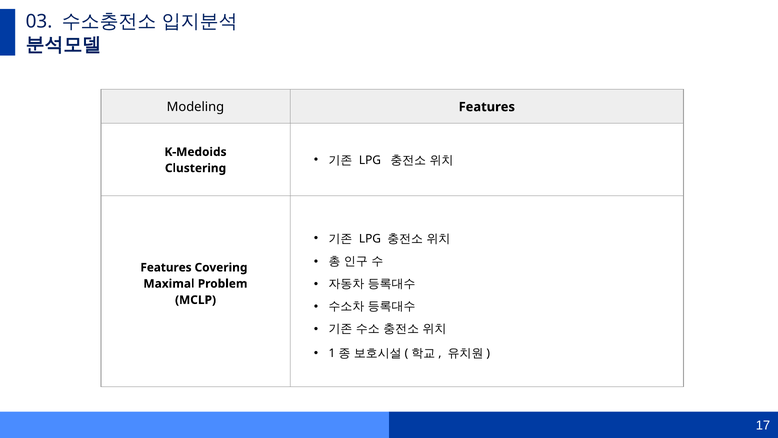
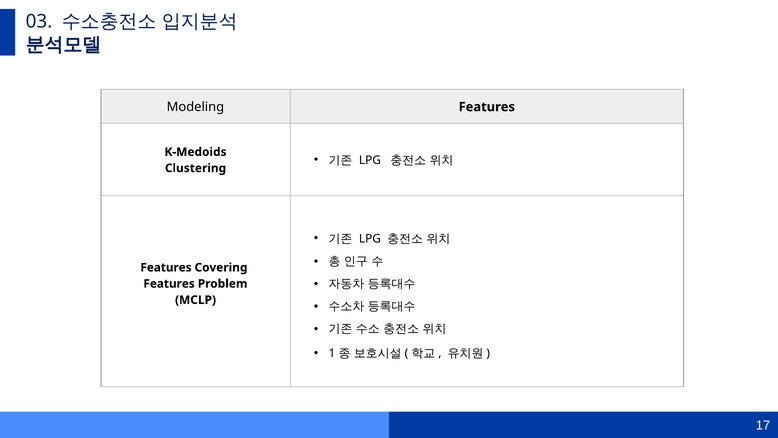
Maximal at (169, 284): Maximal -> Features
